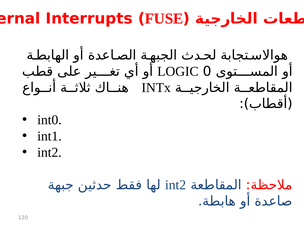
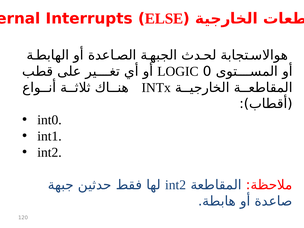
FUSE: FUSE -> ELSE
